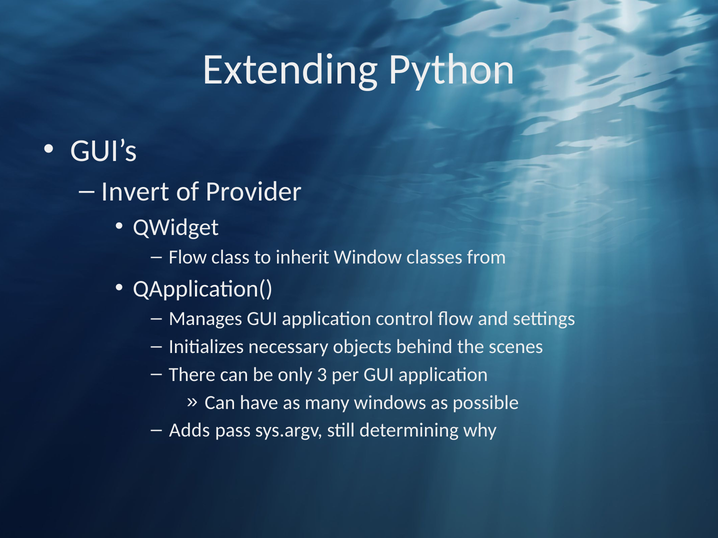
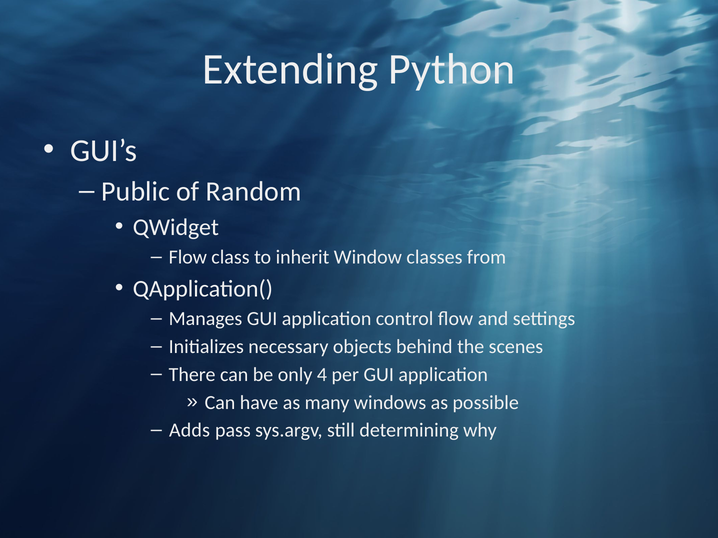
Invert: Invert -> Public
Provider: Provider -> Random
3: 3 -> 4
